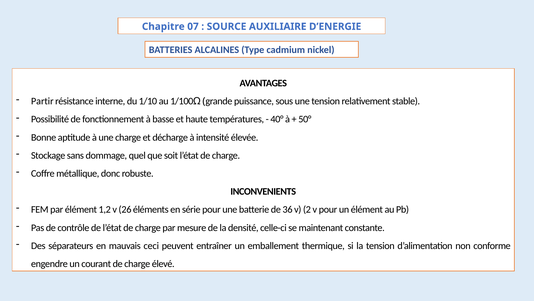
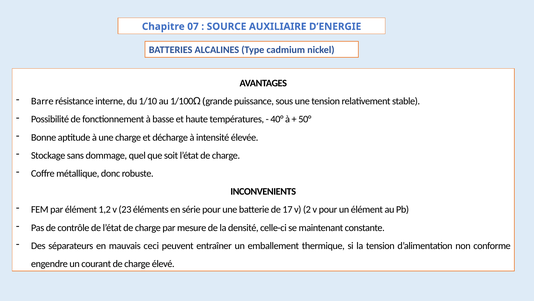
Partir: Partir -> Barre
26: 26 -> 23
36: 36 -> 17
